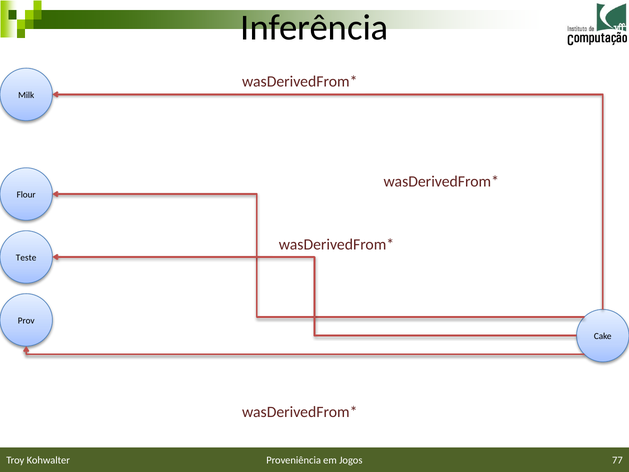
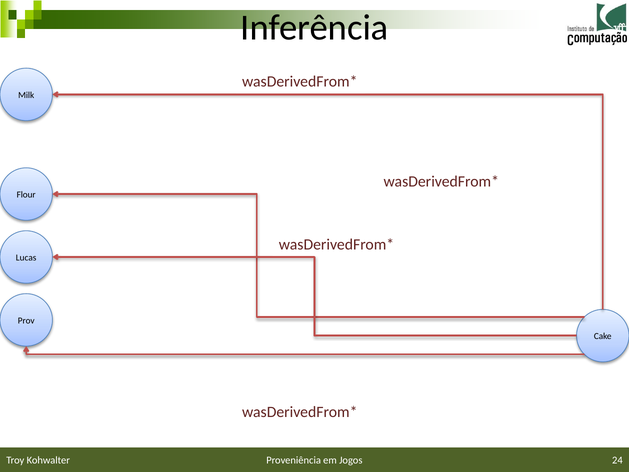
Teste: Teste -> Lucas
77: 77 -> 24
